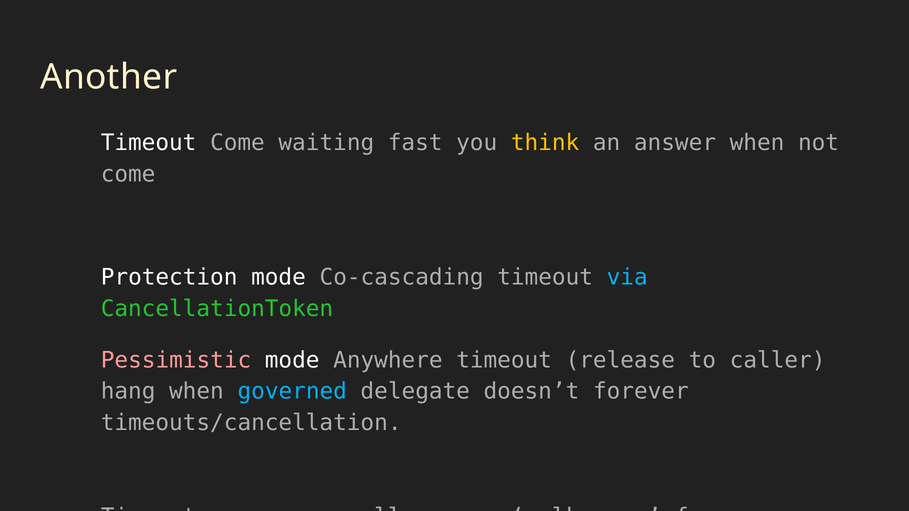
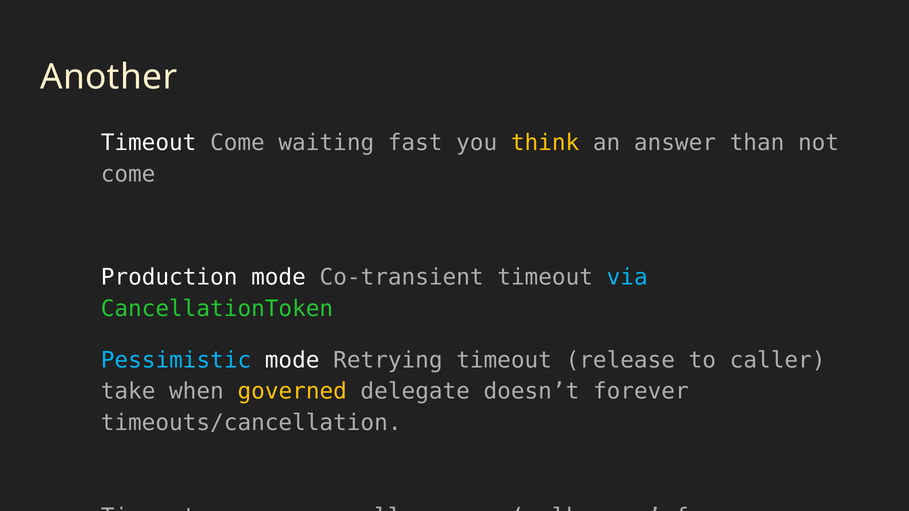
answer when: when -> than
Protection: Protection -> Production
Co-cascading: Co-cascading -> Co-transient
Pessimistic colour: pink -> light blue
Anywhere: Anywhere -> Retrying
hang: hang -> take
governed colour: light blue -> yellow
